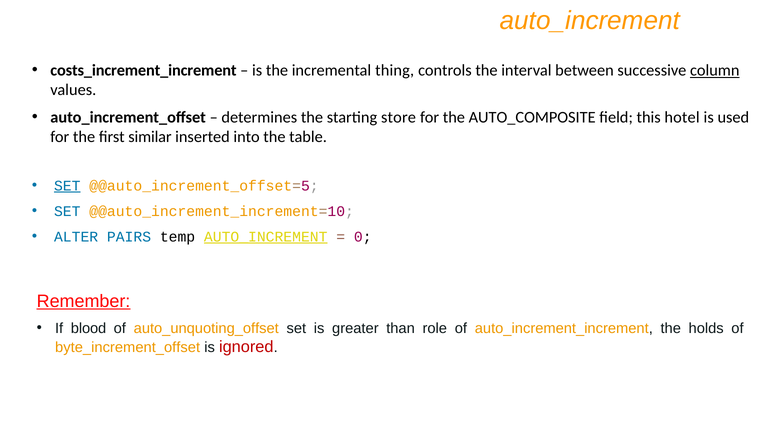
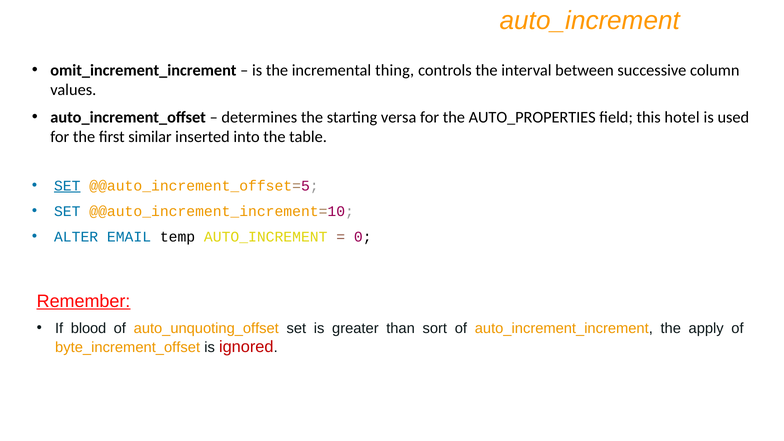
costs_increment_increment: costs_increment_increment -> omit_increment_increment
column underline: present -> none
store: store -> versa
AUTO_COMPOSITE: AUTO_COMPOSITE -> AUTO_PROPERTIES
PAIRS: PAIRS -> EMAIL
AUTO_INCREMENT at (266, 237) underline: present -> none
role: role -> sort
holds: holds -> apply
